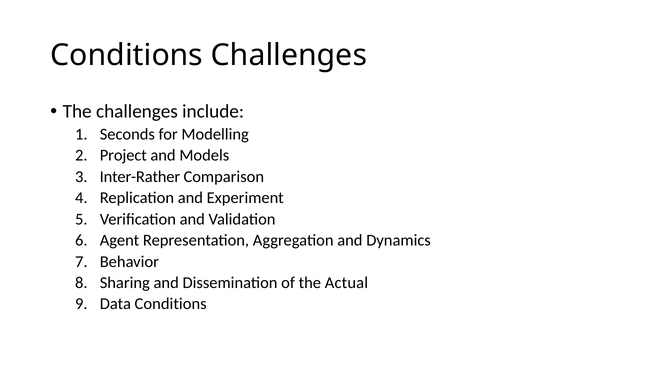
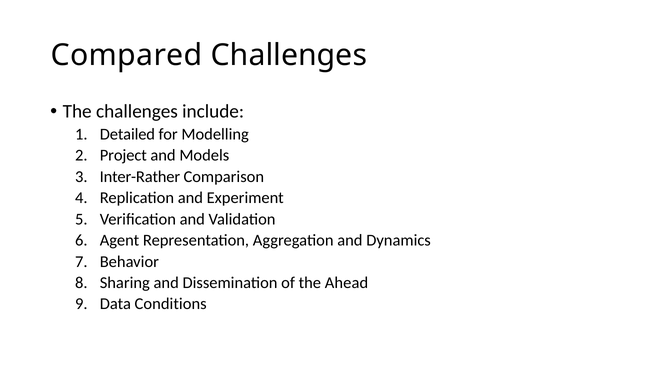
Conditions at (127, 55): Conditions -> Compared
Seconds: Seconds -> Detailed
Actual: Actual -> Ahead
